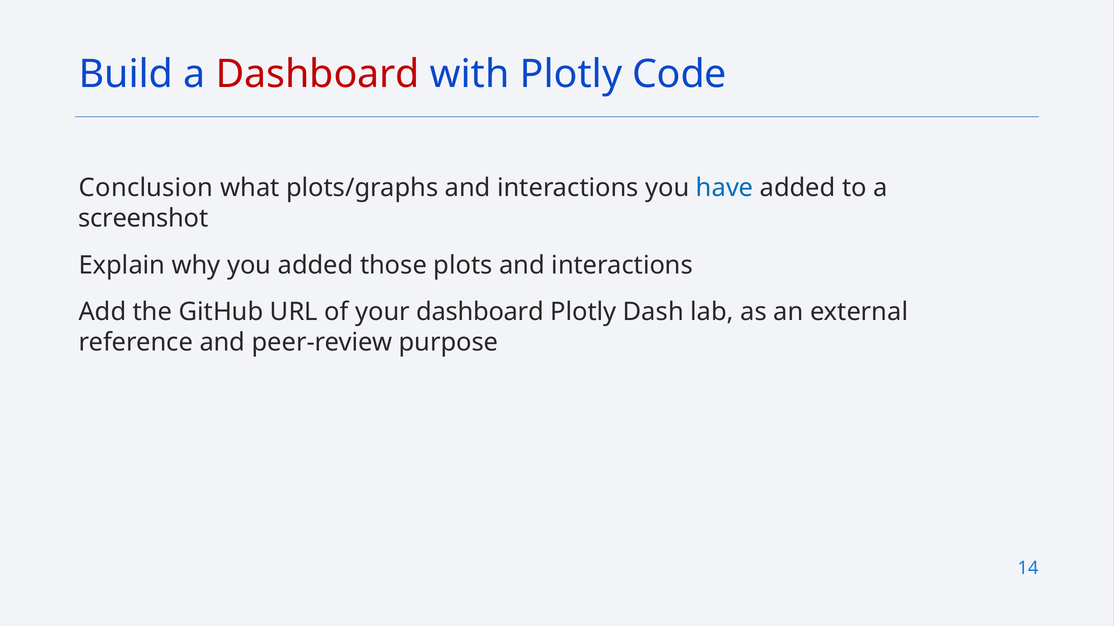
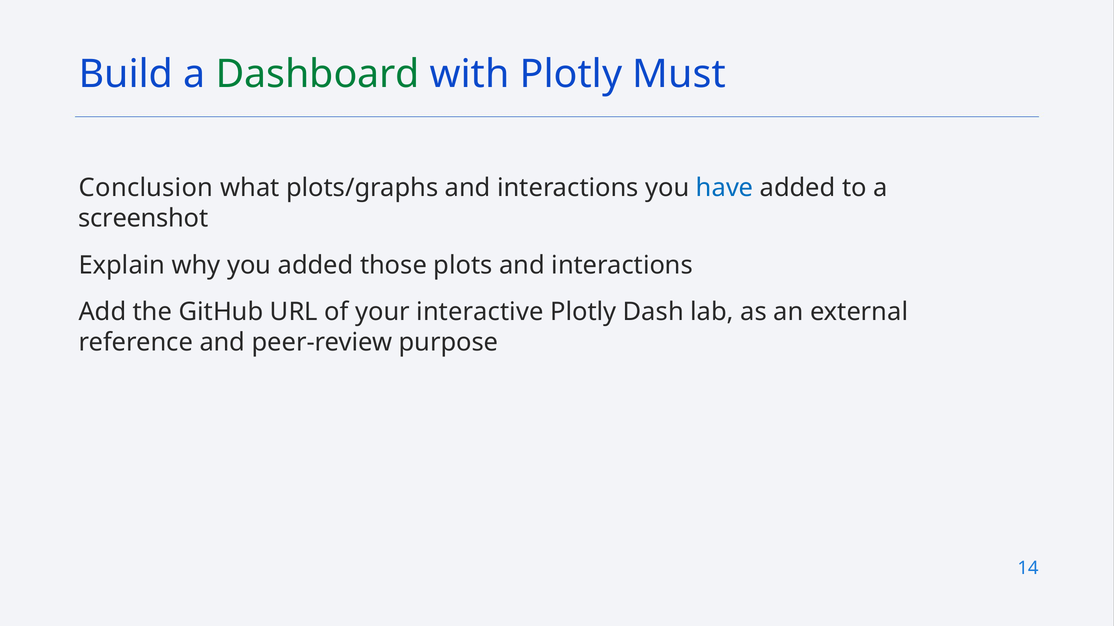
Dashboard at (318, 74) colour: red -> green
Code: Code -> Must
your dashboard: dashboard -> interactive
